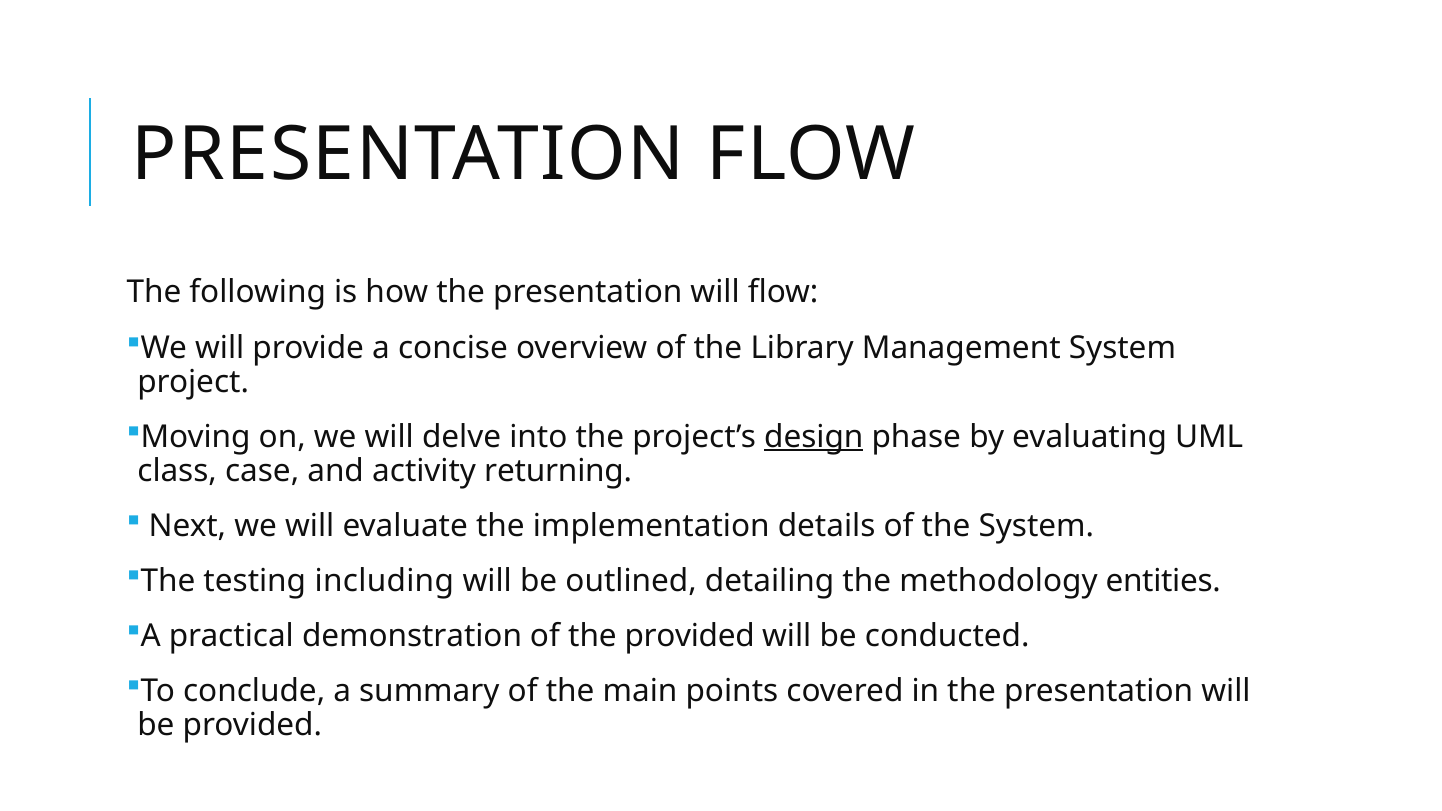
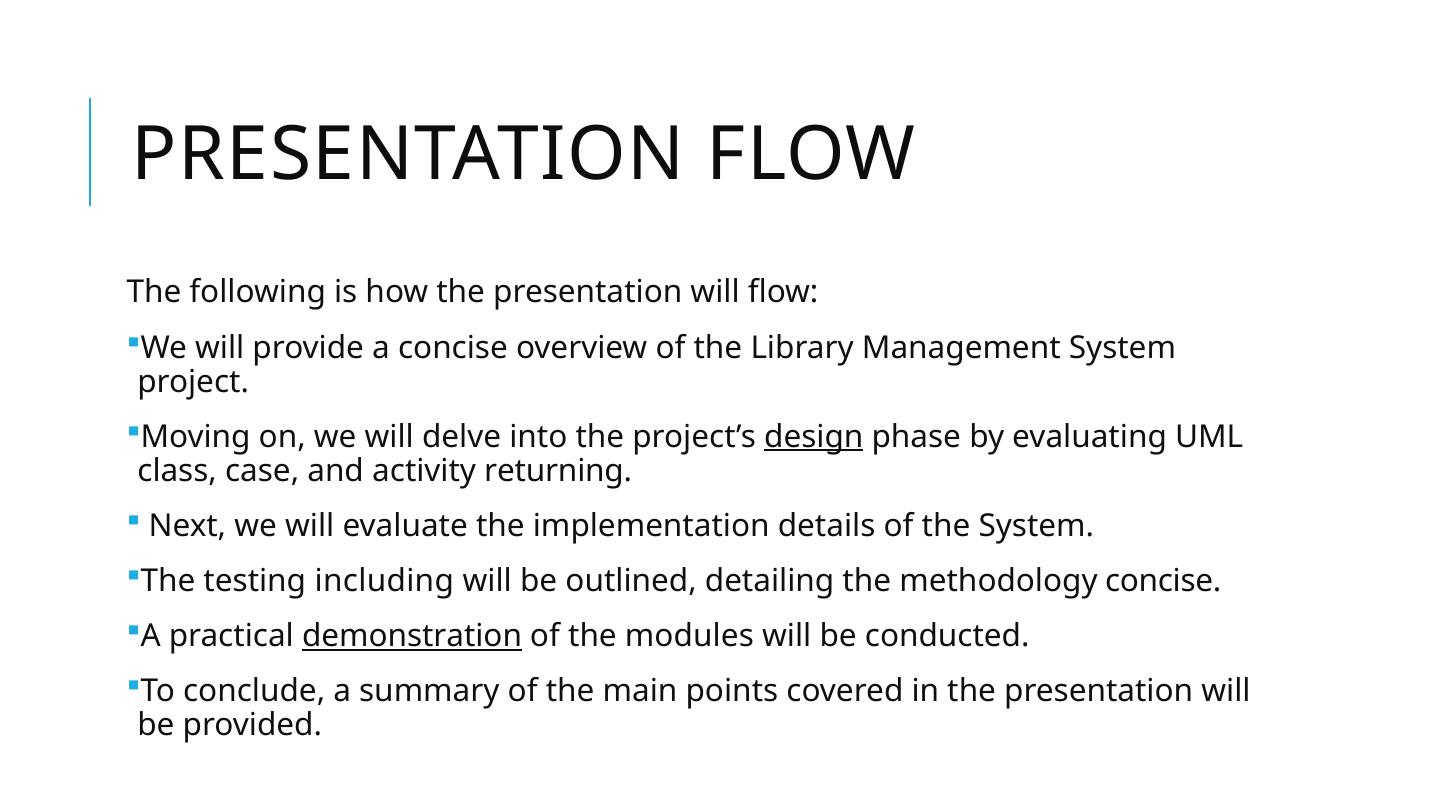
methodology entities: entities -> concise
demonstration underline: none -> present
the provided: provided -> modules
